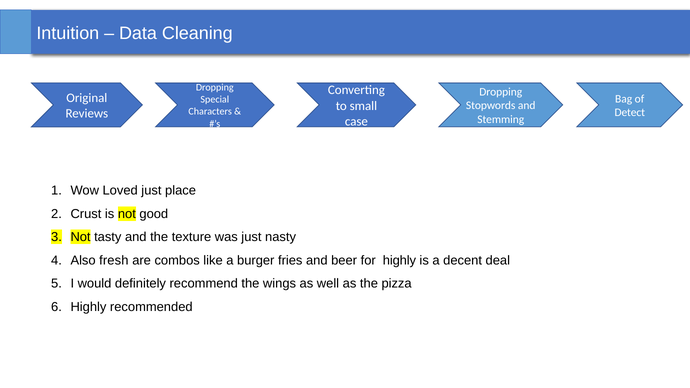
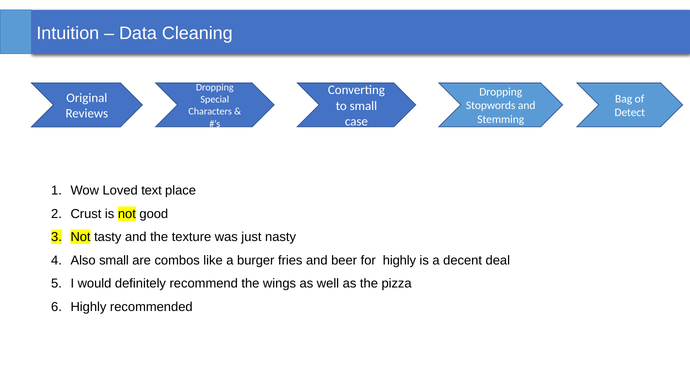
Loved just: just -> text
Also fresh: fresh -> small
